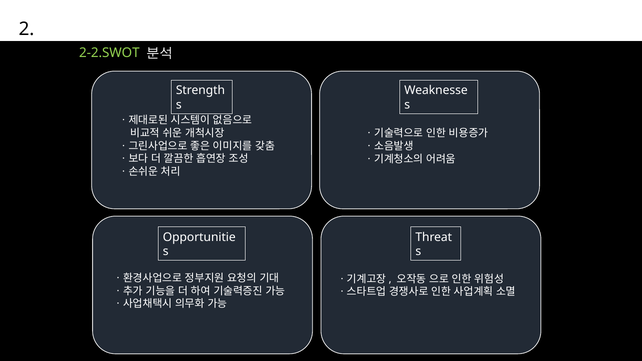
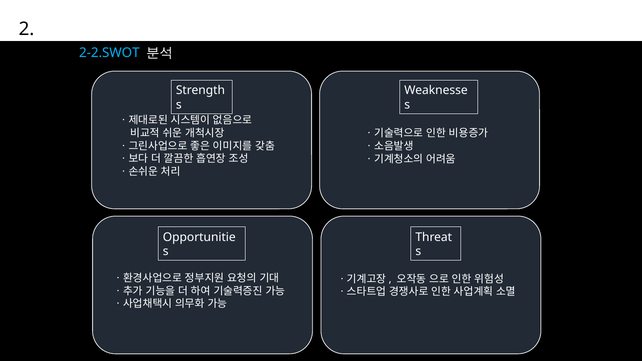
2-2.SWOT colour: light green -> light blue
